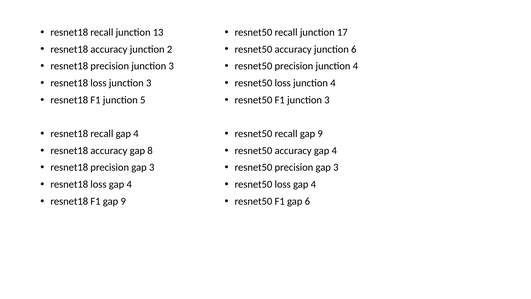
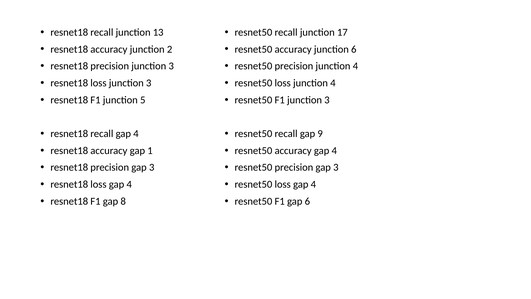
8: 8 -> 1
F1 gap 9: 9 -> 8
